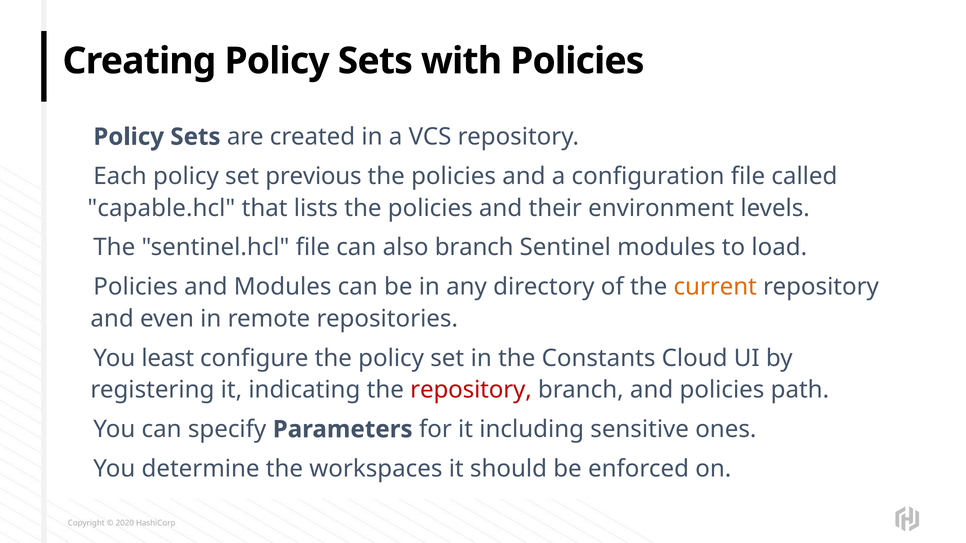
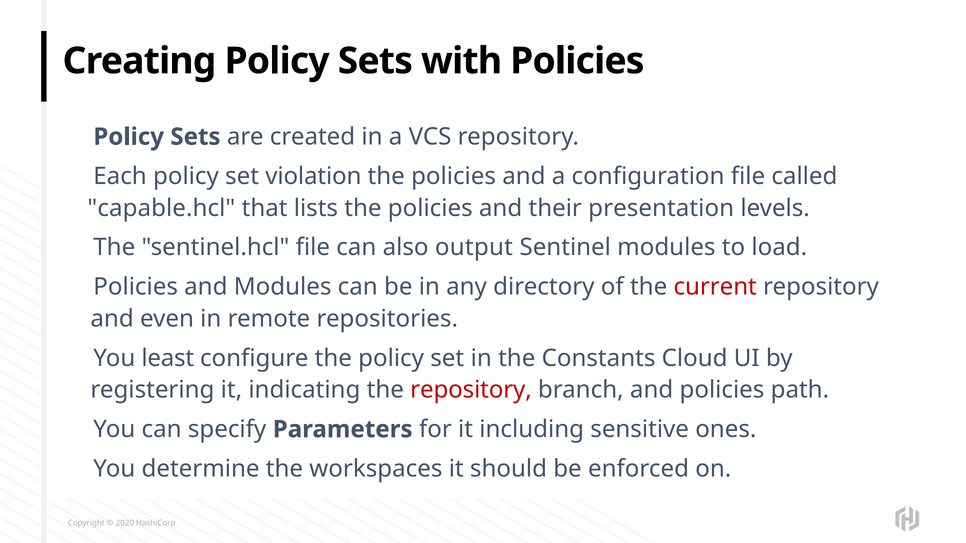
previous: previous -> violation
environment: environment -> presentation
also branch: branch -> output
current colour: orange -> red
